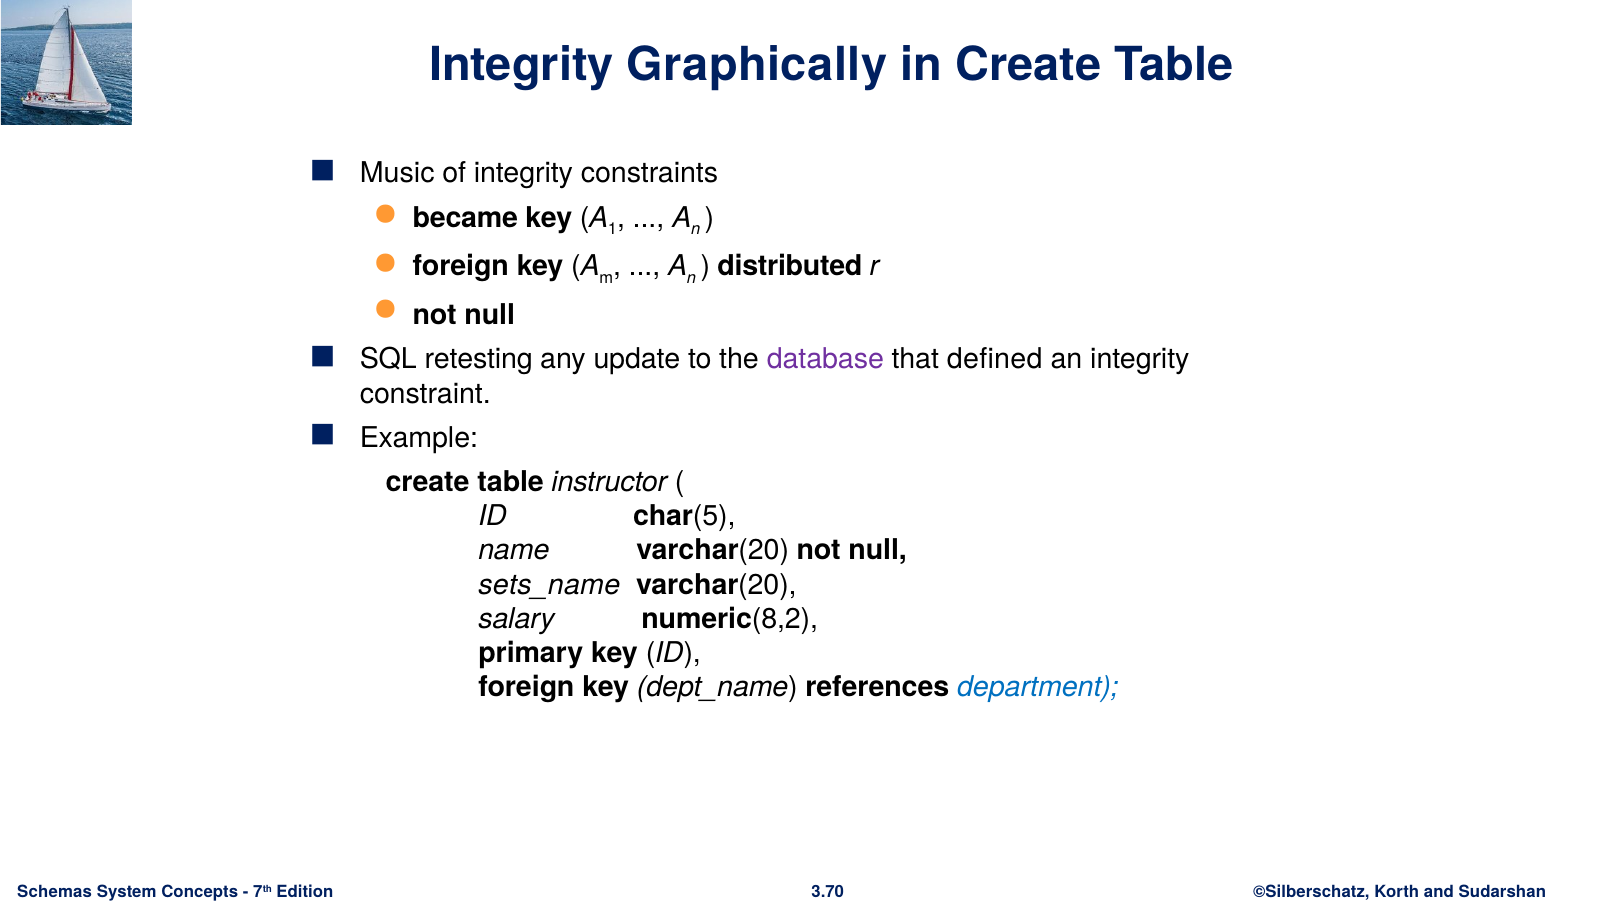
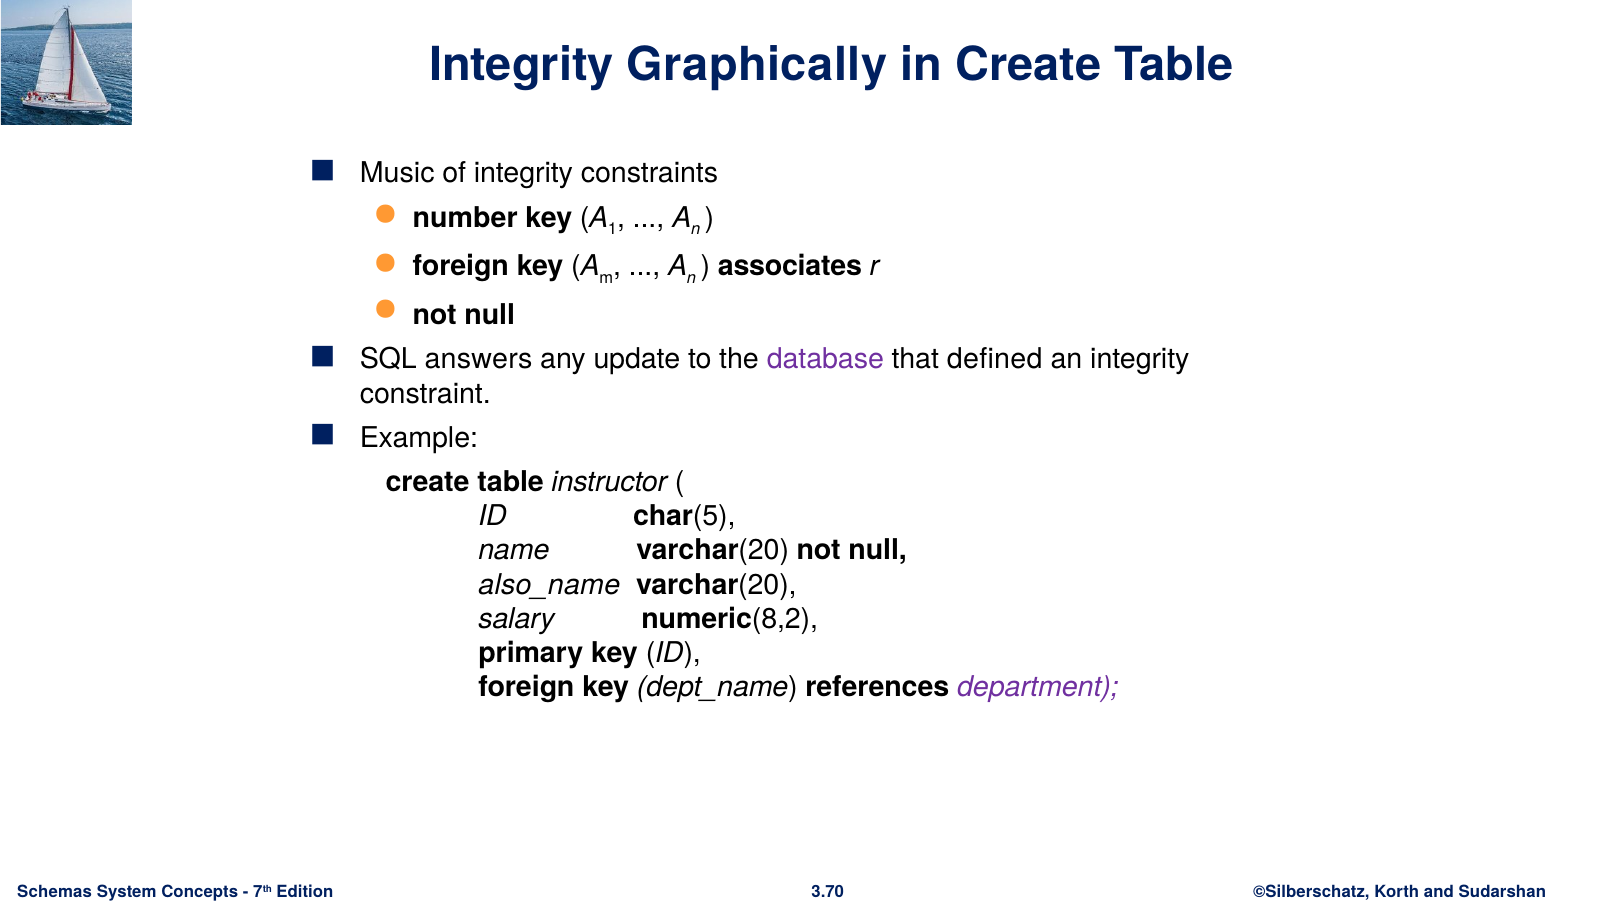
became: became -> number
distributed: distributed -> associates
retesting: retesting -> answers
sets_name: sets_name -> also_name
department colour: blue -> purple
